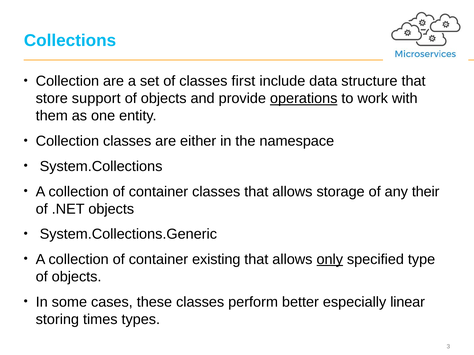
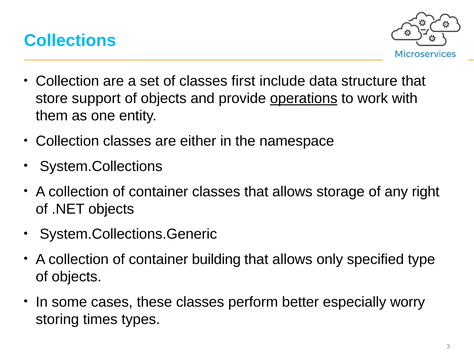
their: their -> right
existing: existing -> building
only underline: present -> none
linear: linear -> worry
